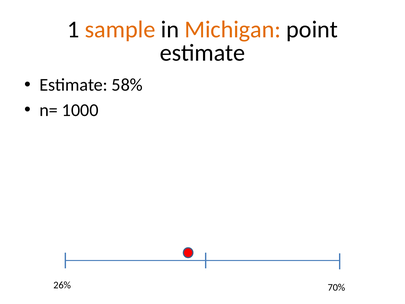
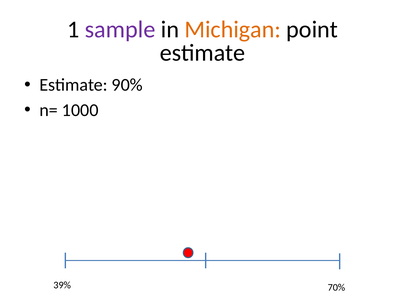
sample colour: orange -> purple
58%: 58% -> 90%
26%: 26% -> 39%
